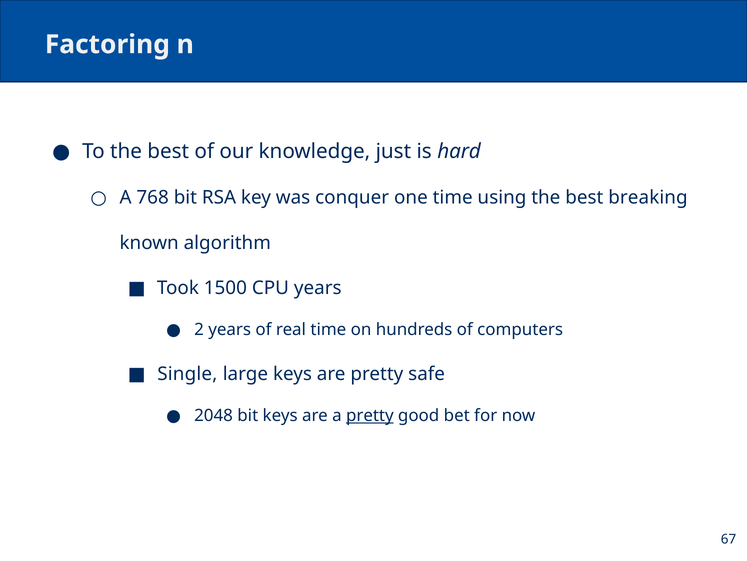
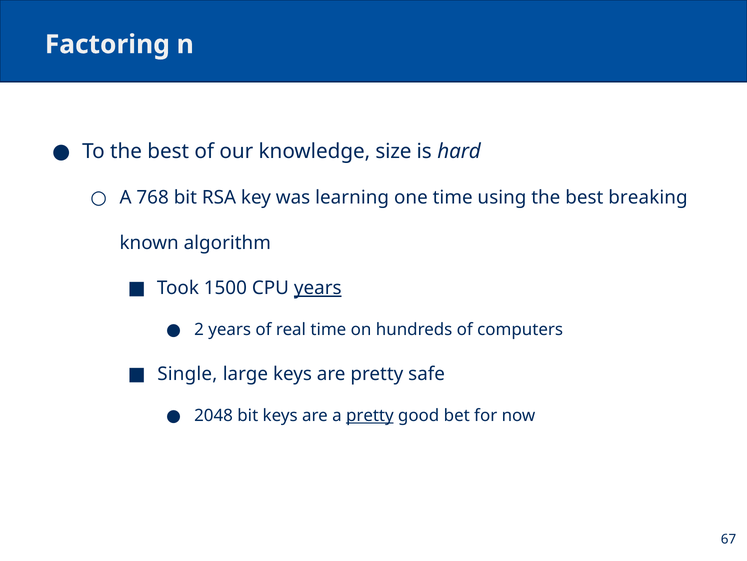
just: just -> size
conquer: conquer -> learning
years at (318, 288) underline: none -> present
